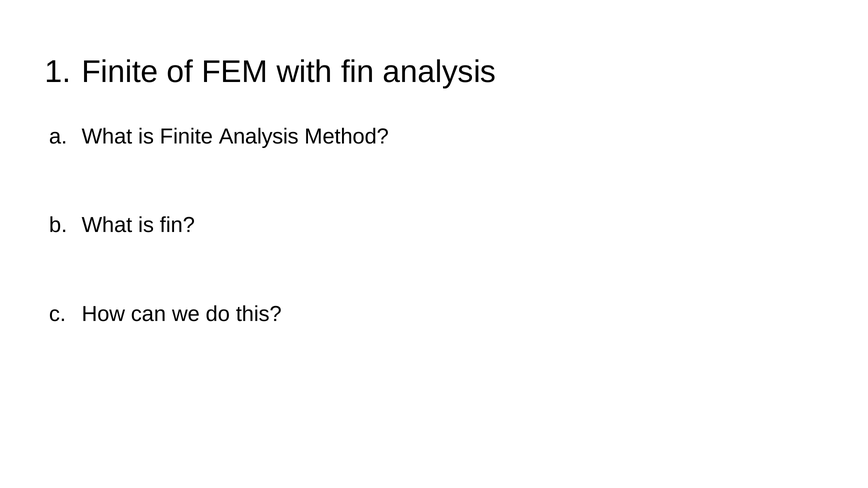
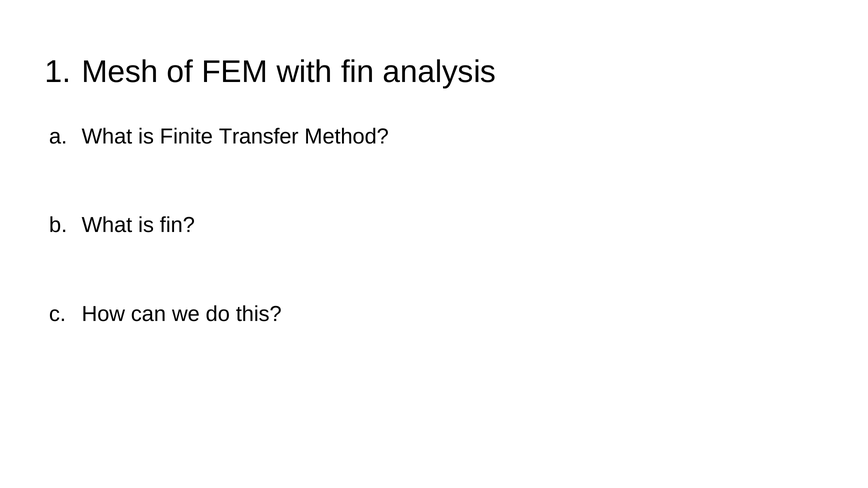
Finite at (120, 72): Finite -> Mesh
Finite Analysis: Analysis -> Transfer
